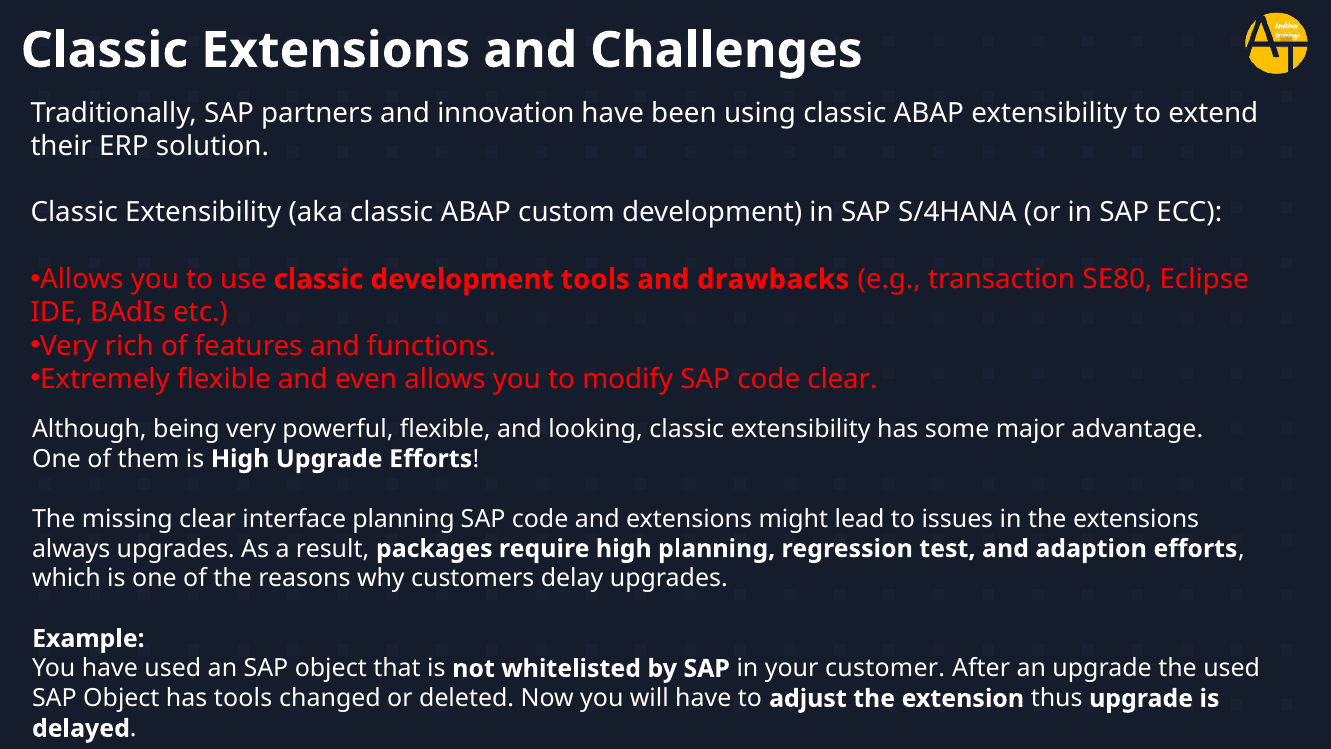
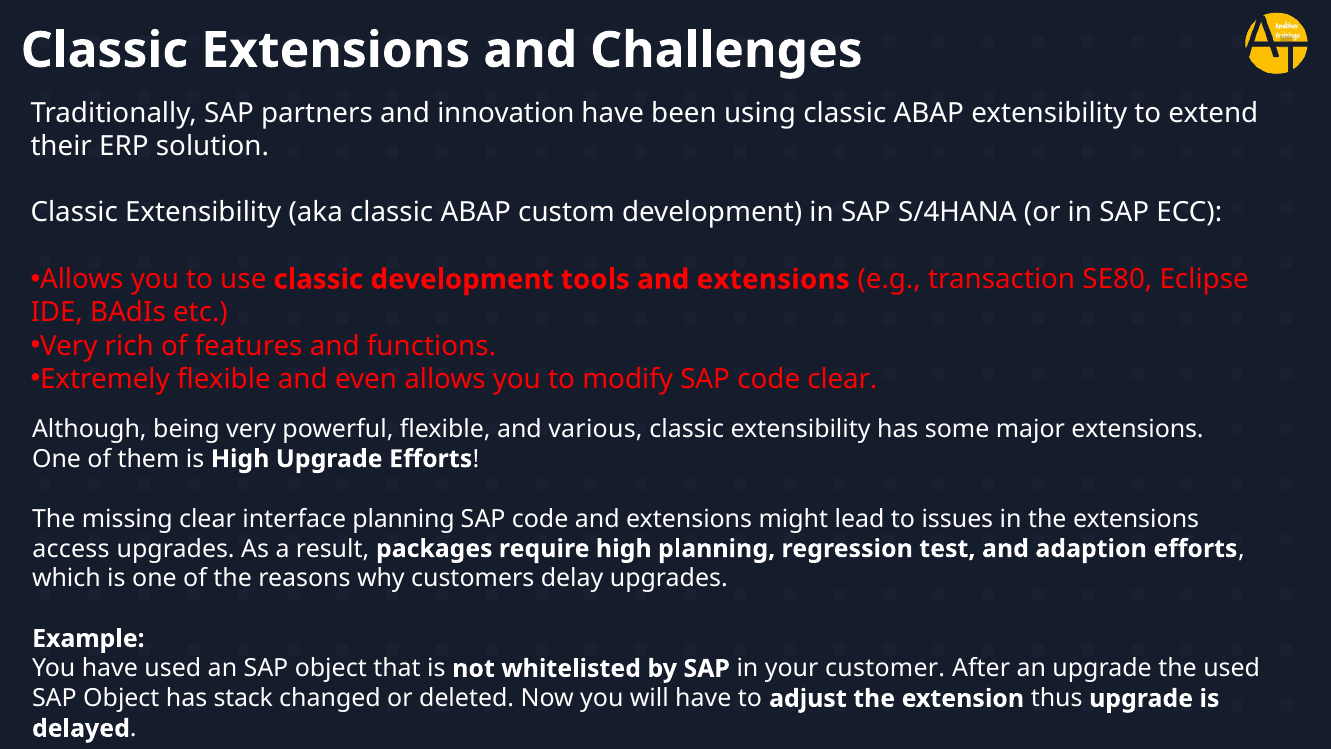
tools and drawbacks: drawbacks -> extensions
looking: looking -> various
major advantage: advantage -> extensions
always: always -> access
has tools: tools -> stack
